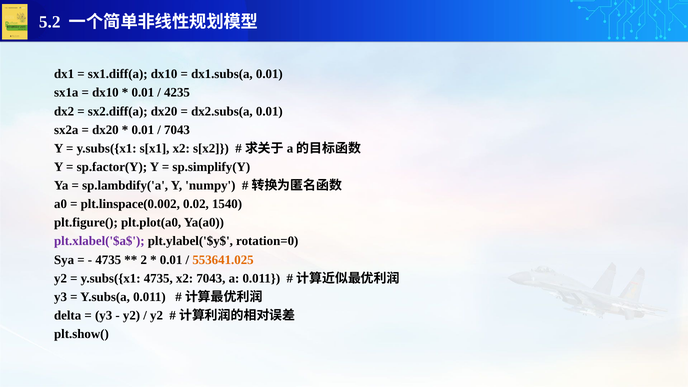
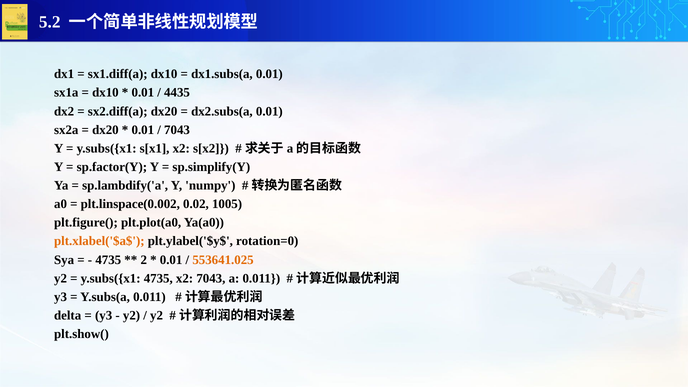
4235: 4235 -> 4435
1540: 1540 -> 1005
plt.xlabel('$a$ colour: purple -> orange
